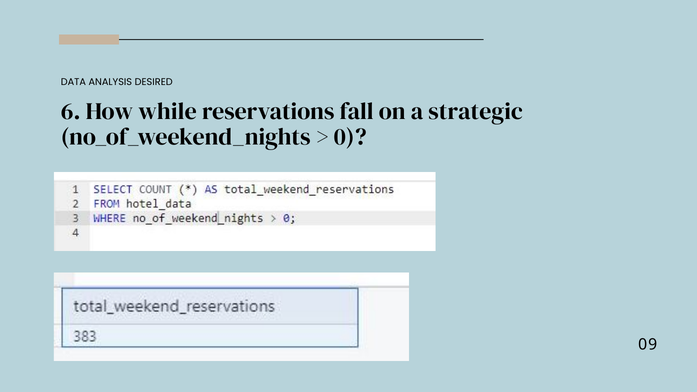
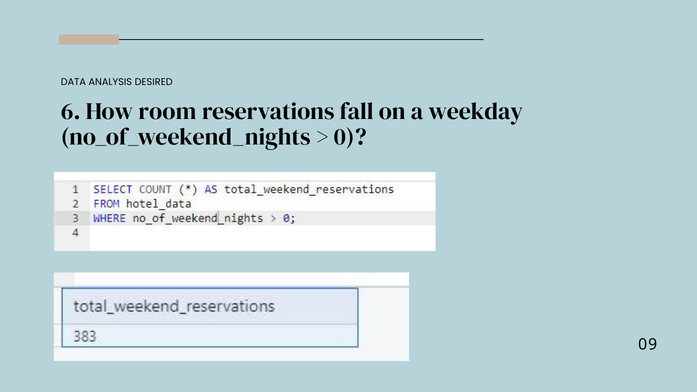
while: while -> room
strategic: strategic -> weekday
